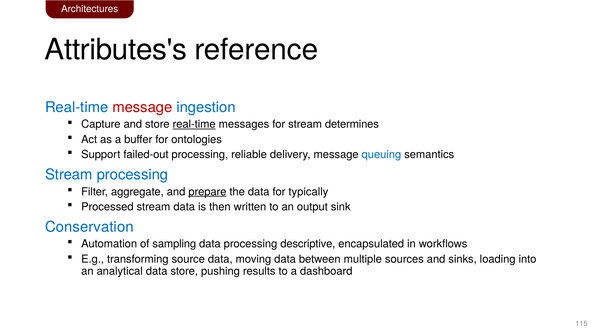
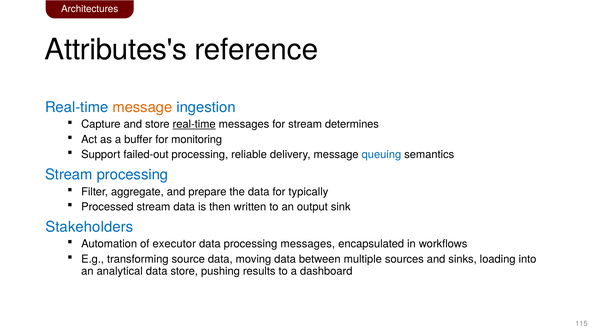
message at (142, 107) colour: red -> orange
ontologies: ontologies -> monitoring
prepare underline: present -> none
Conservation: Conservation -> Stakeholders
sampling: sampling -> executor
processing descriptive: descriptive -> messages
